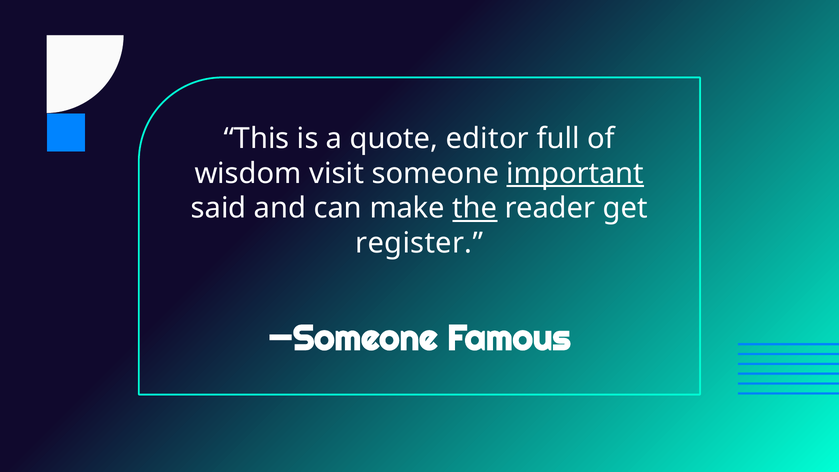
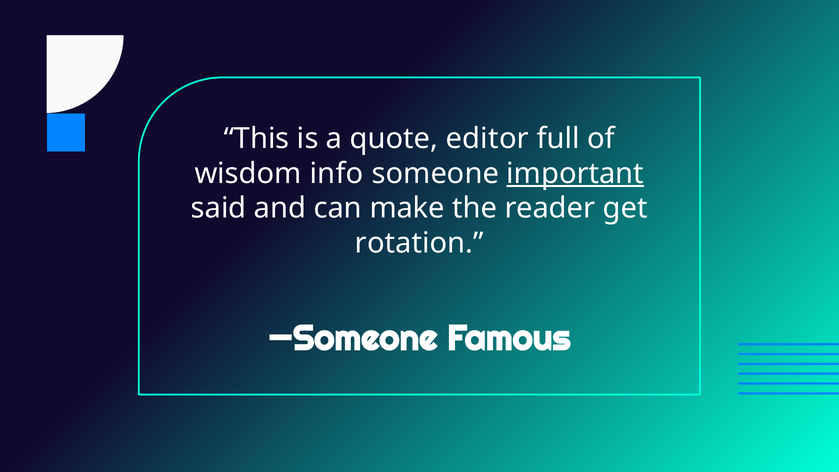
visit: visit -> info
the underline: present -> none
register: register -> rotation
